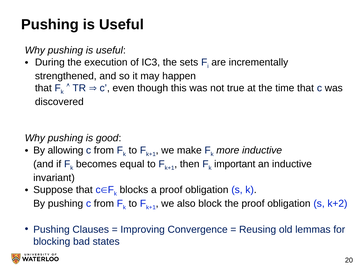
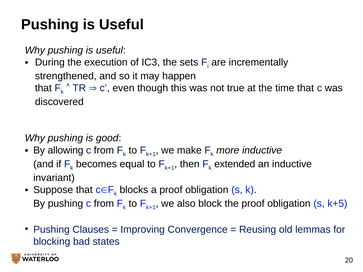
important: important -> extended
k+2: k+2 -> k+5
